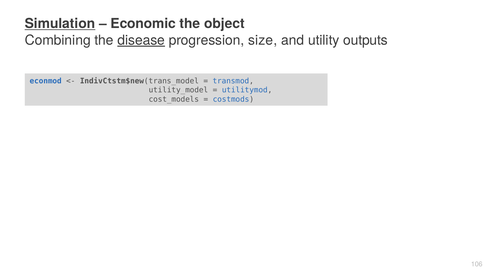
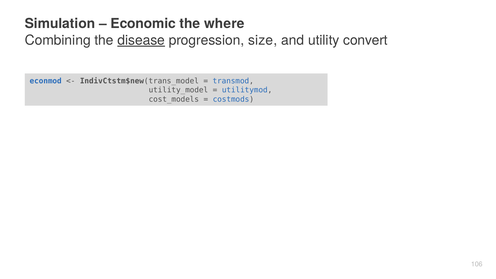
Simulation underline: present -> none
object: object -> where
outputs: outputs -> convert
